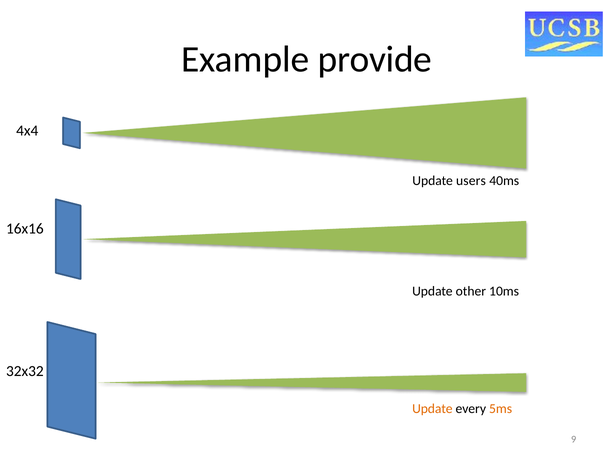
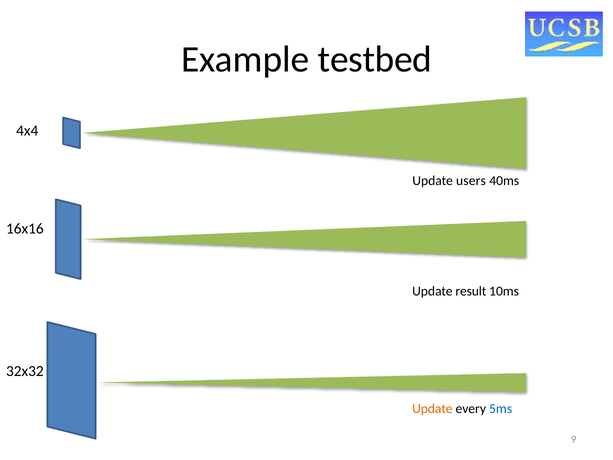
provide: provide -> testbed
other: other -> result
5ms colour: orange -> blue
